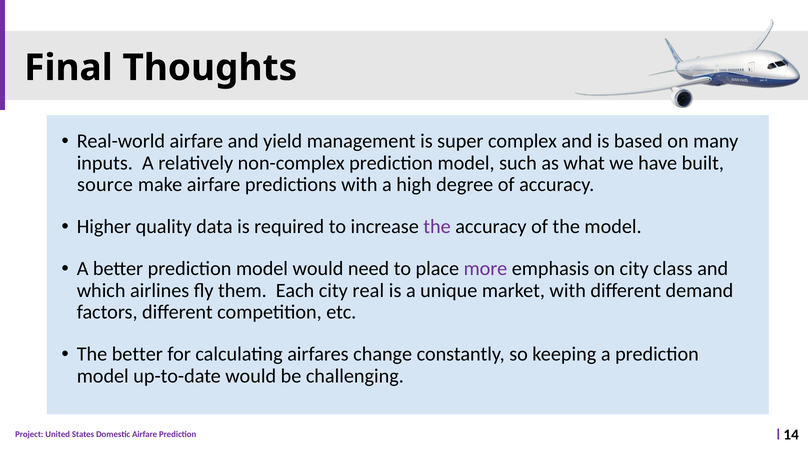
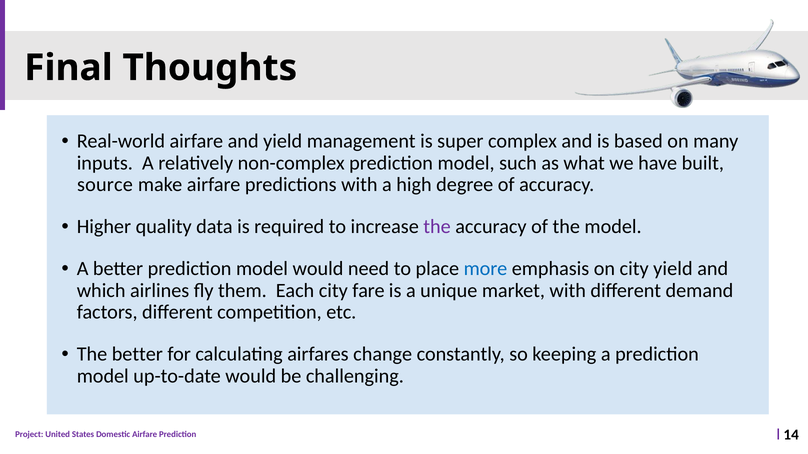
more colour: purple -> blue
city class: class -> yield
real: real -> fare
